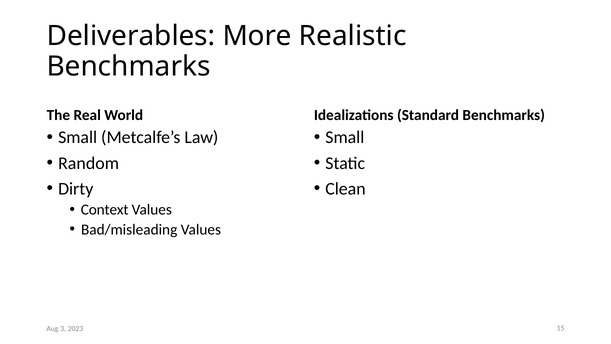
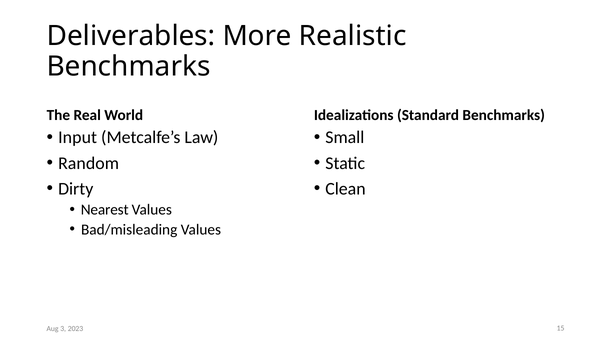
Small at (78, 137): Small -> Input
Context: Context -> Nearest
